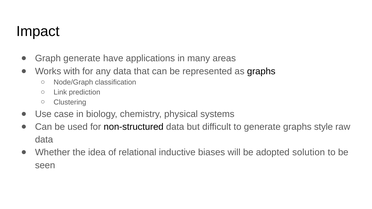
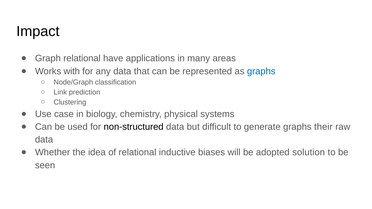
Graph generate: generate -> relational
graphs at (261, 71) colour: black -> blue
style: style -> their
